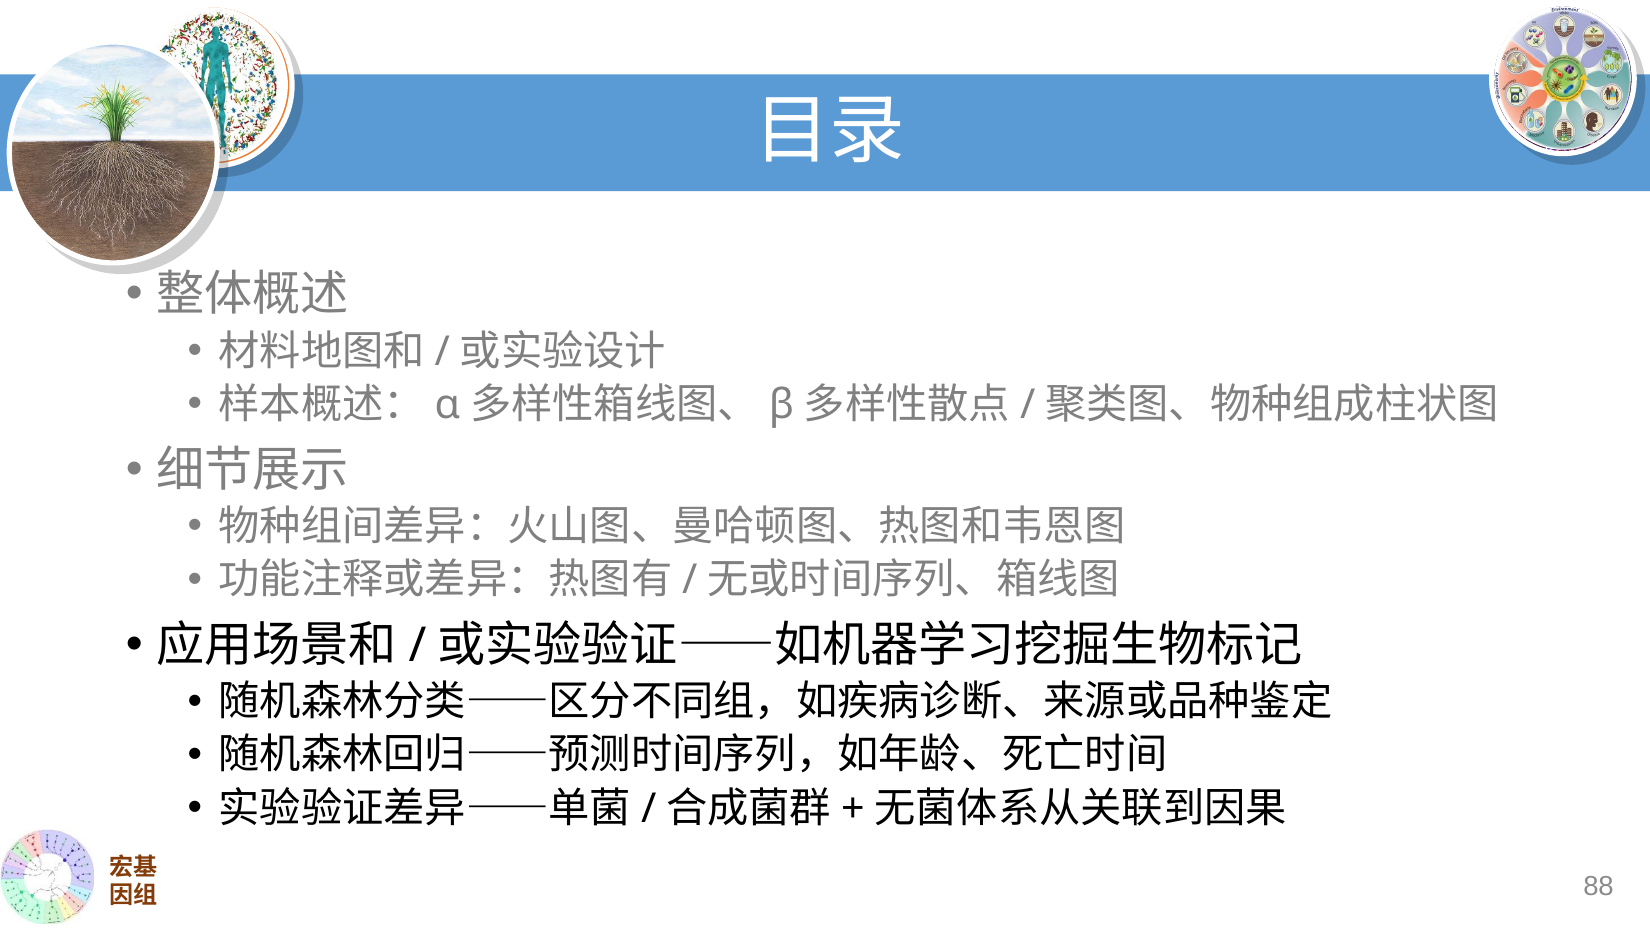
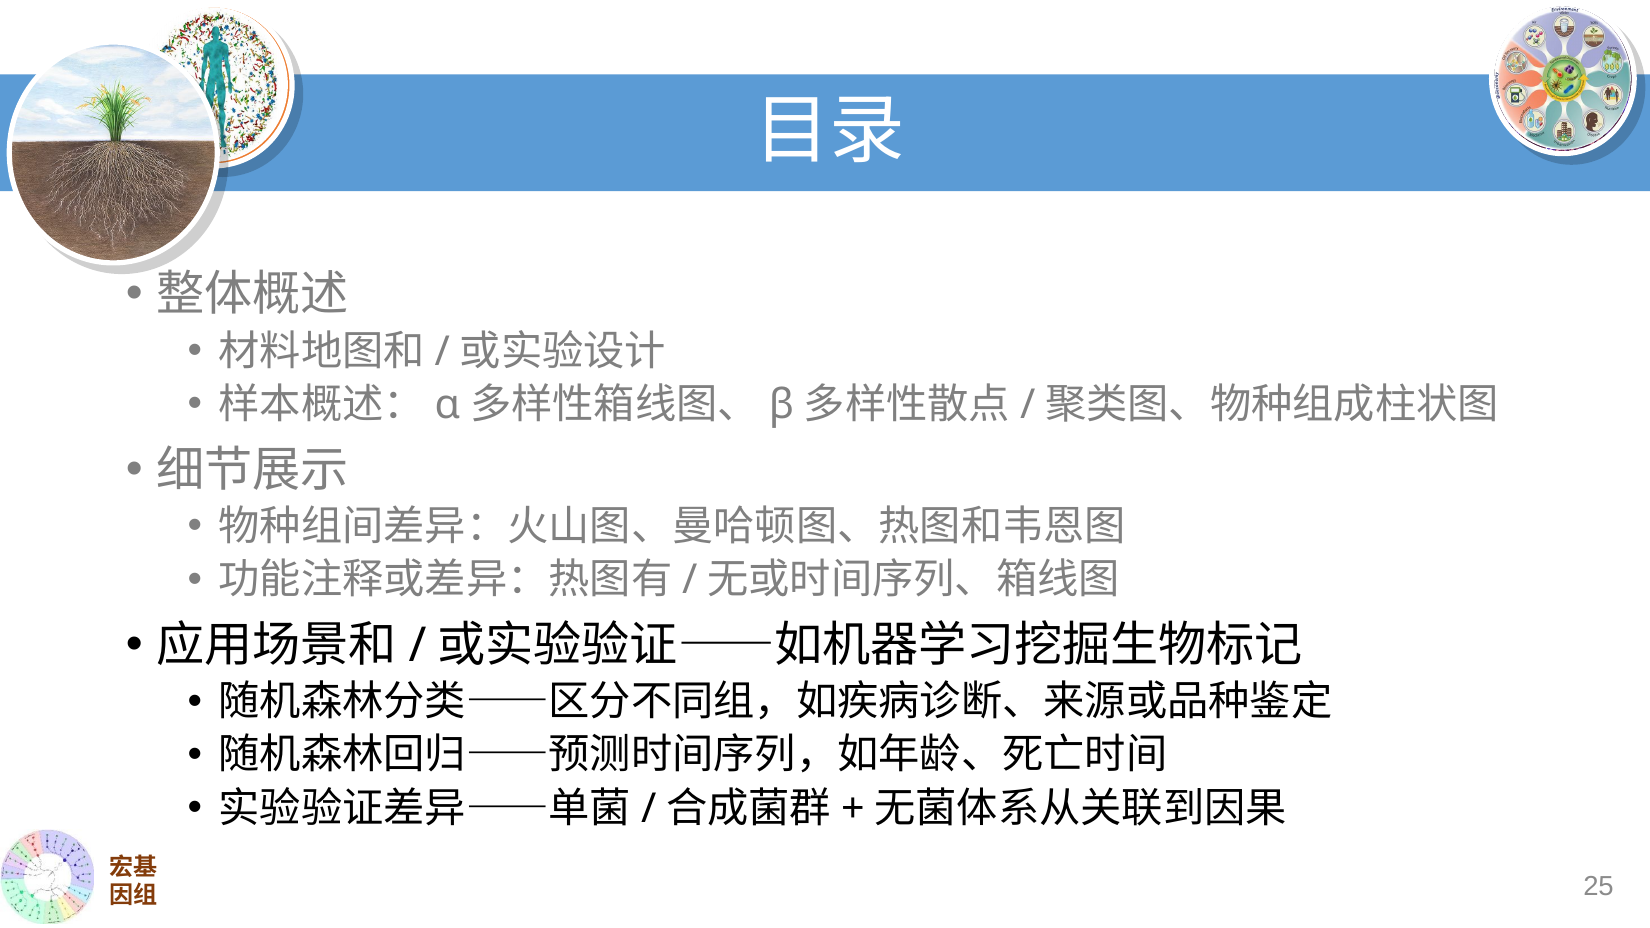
88: 88 -> 25
